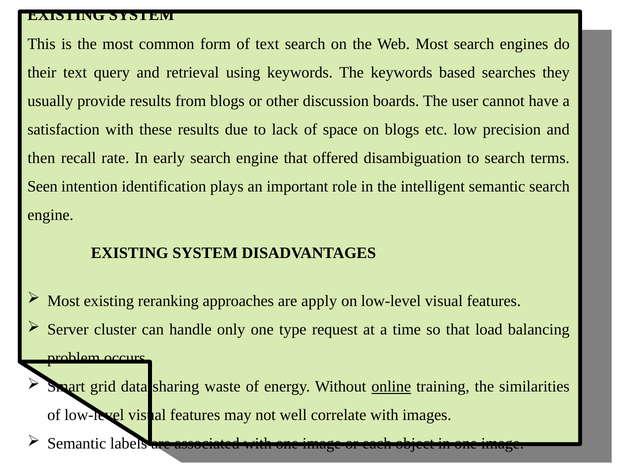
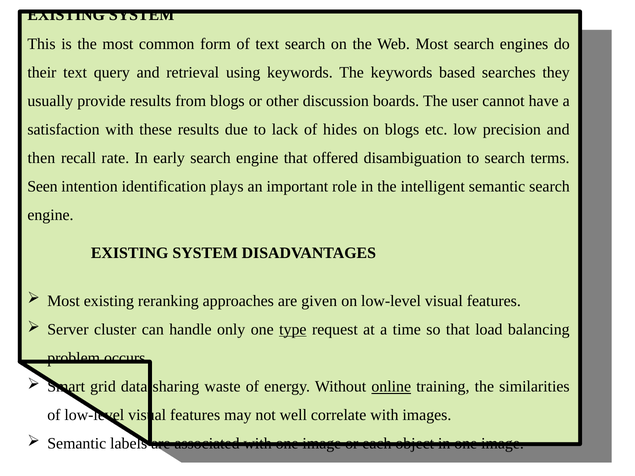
space: space -> hides
apply: apply -> given
type underline: none -> present
